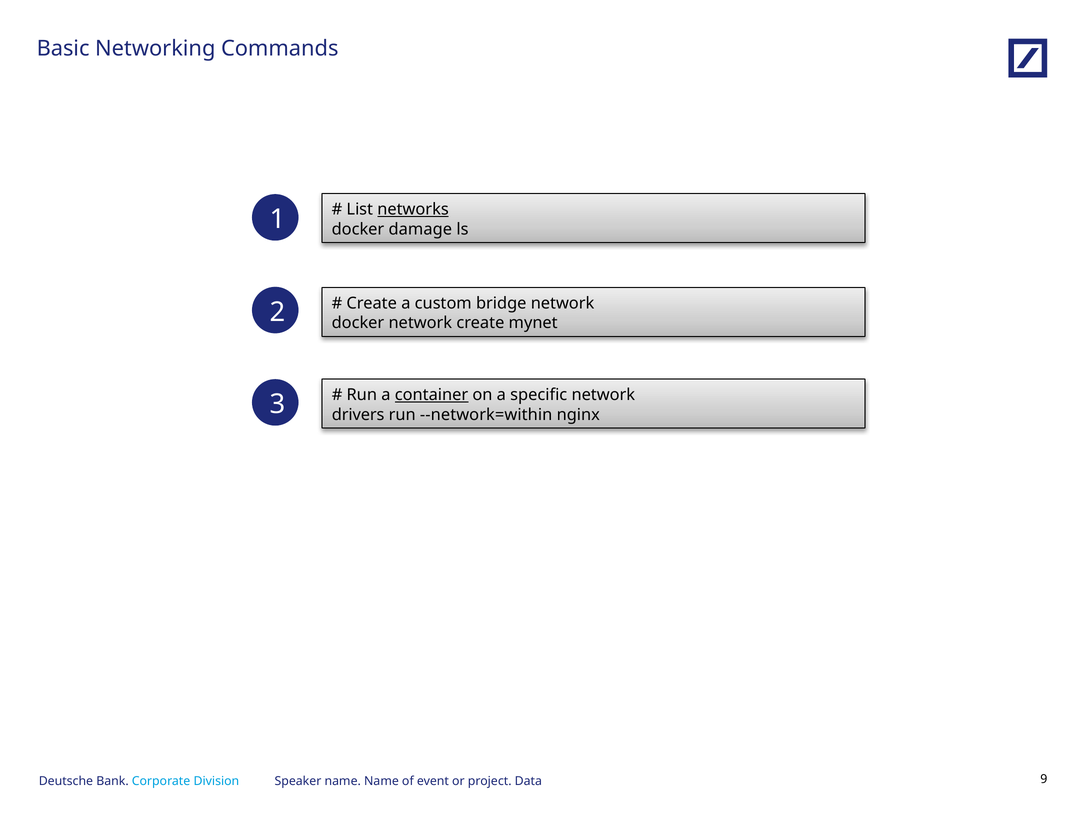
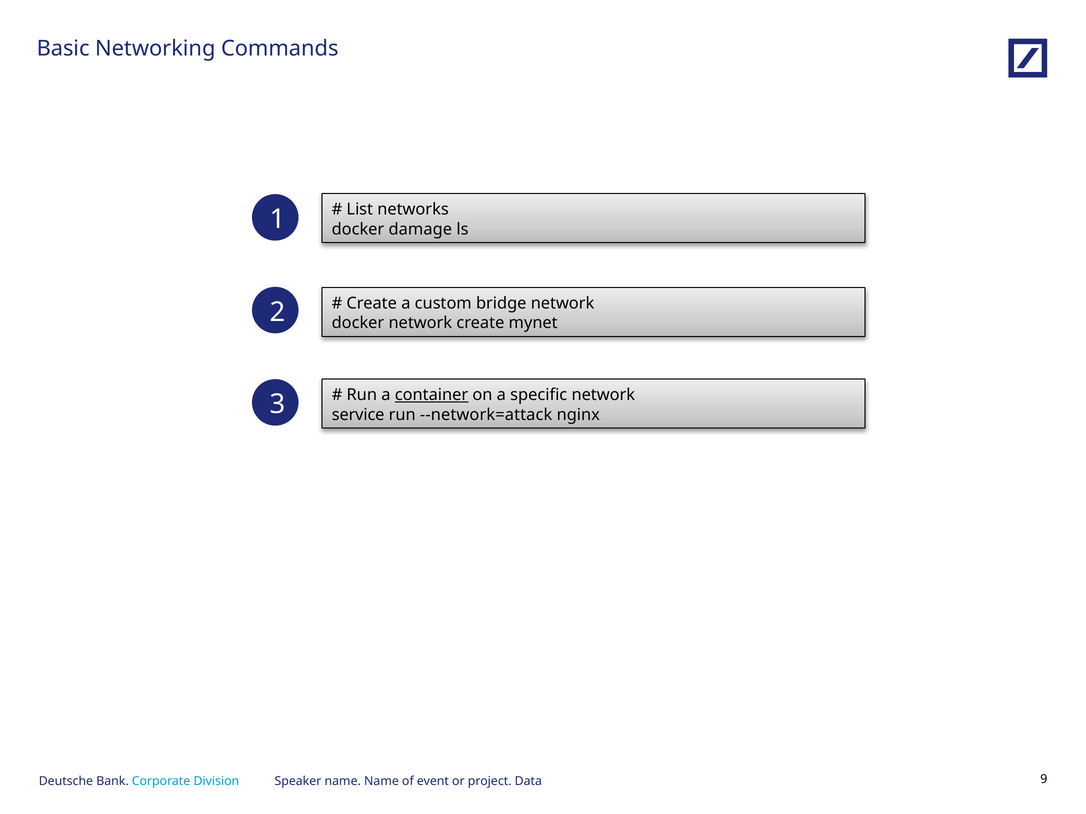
networks underline: present -> none
drivers: drivers -> service
--network=within: --network=within -> --network=attack
